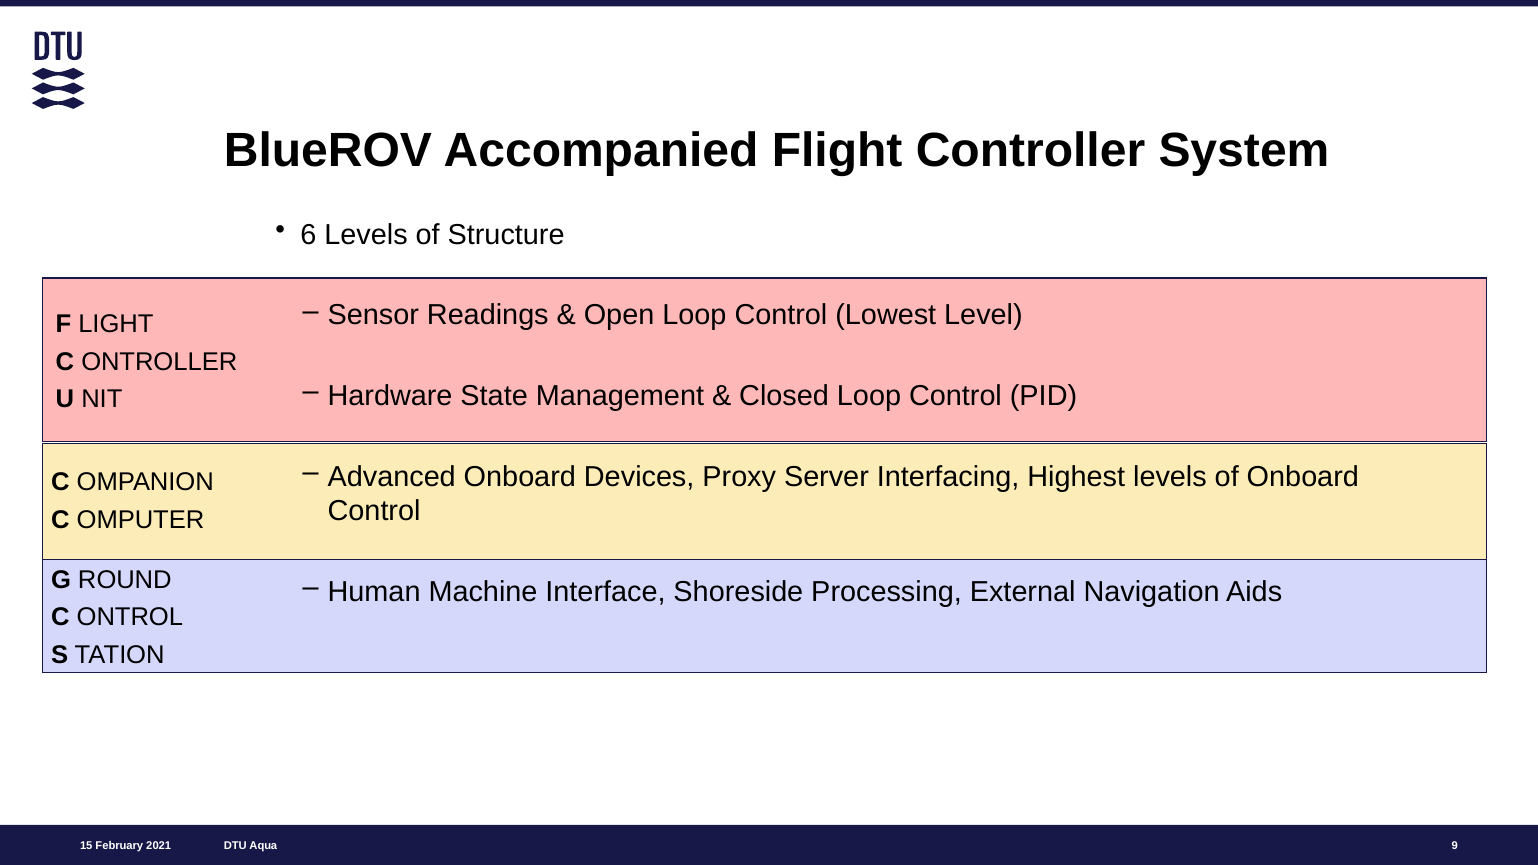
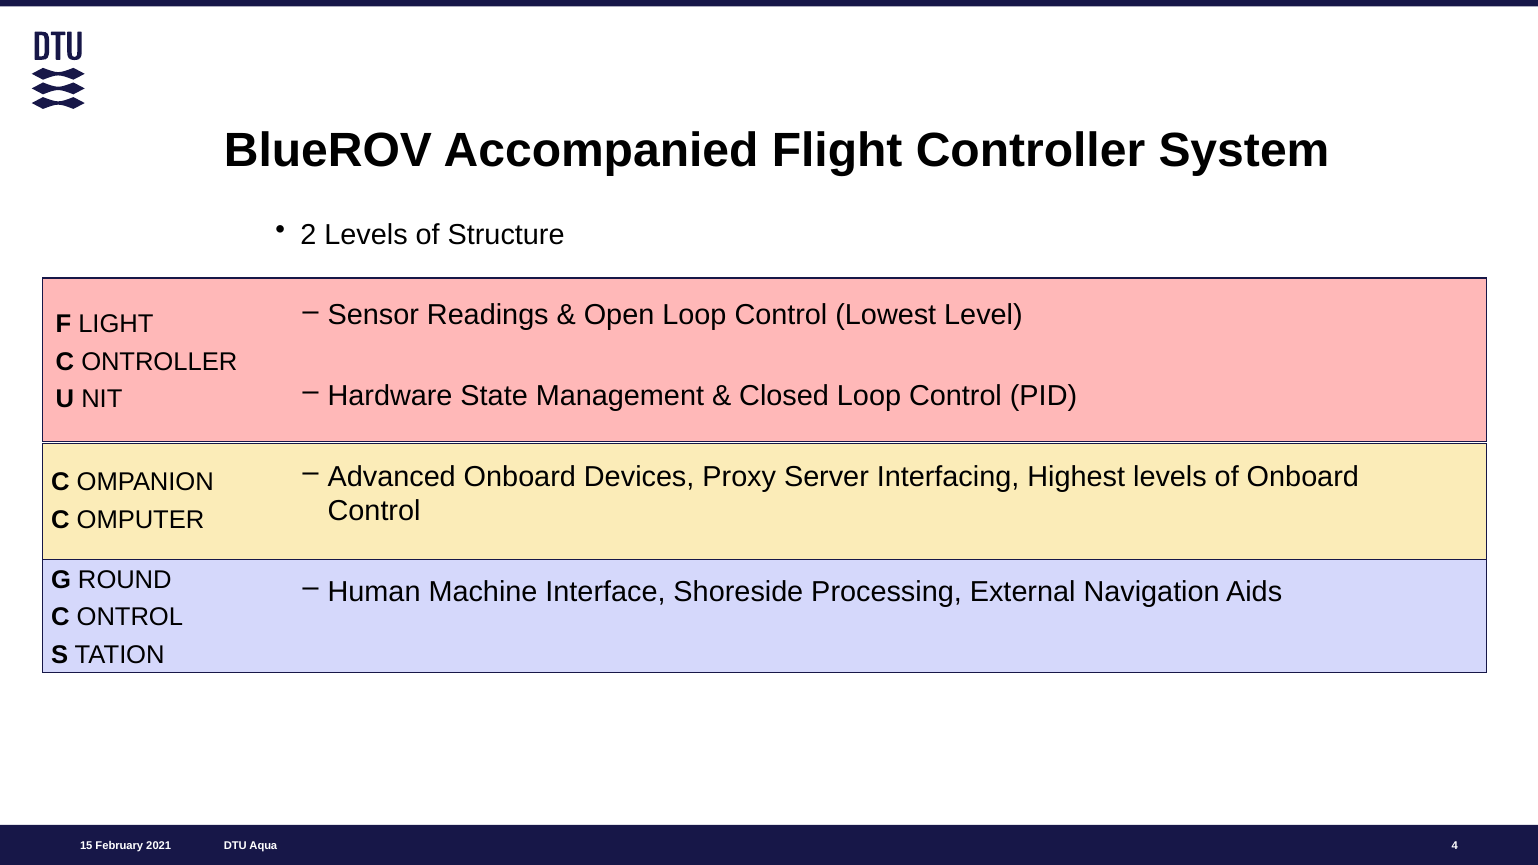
6: 6 -> 2
9: 9 -> 4
